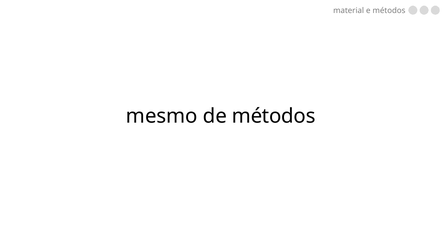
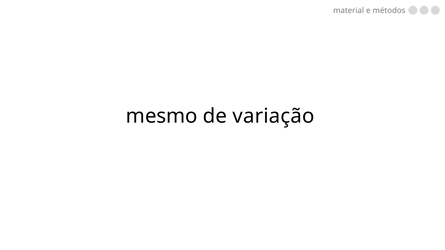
de métodos: métodos -> variação
